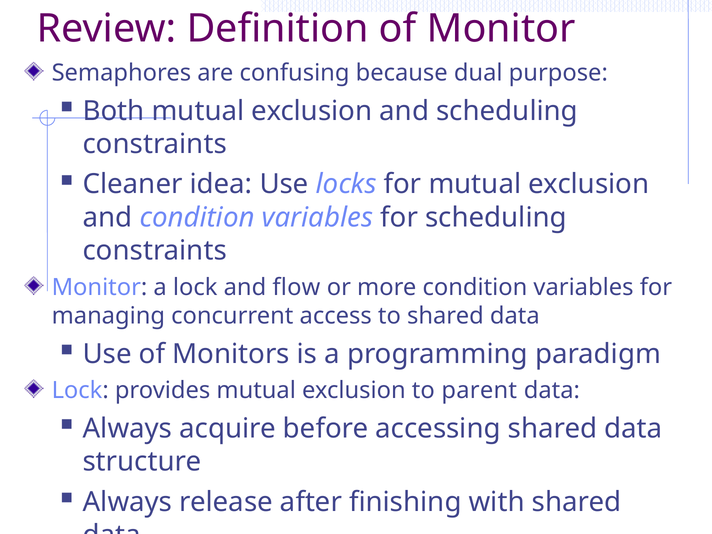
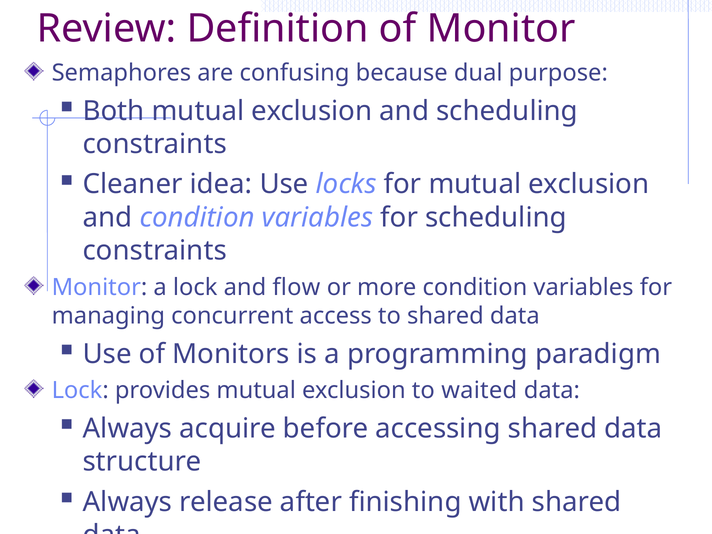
parent: parent -> waited
